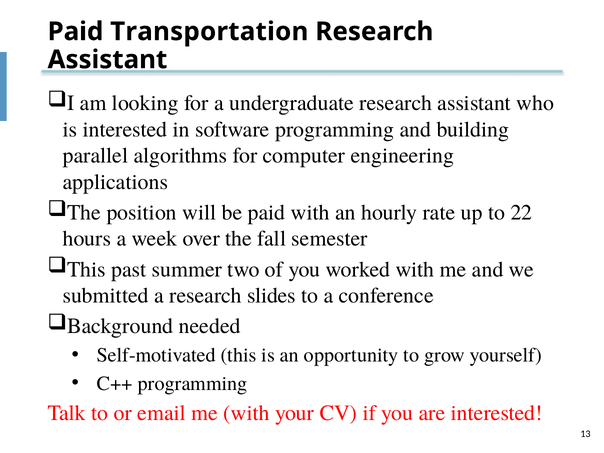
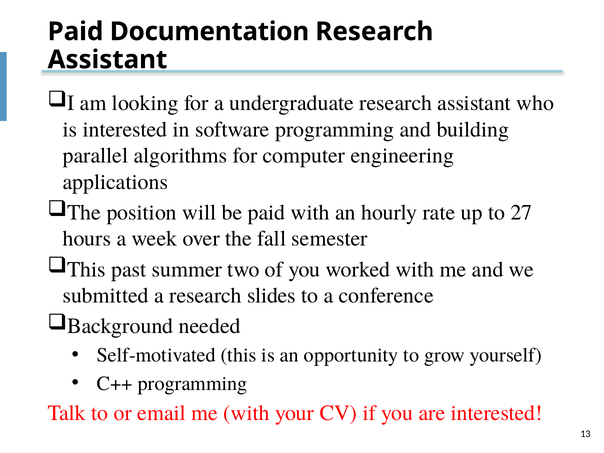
Transportation: Transportation -> Documentation
22: 22 -> 27
